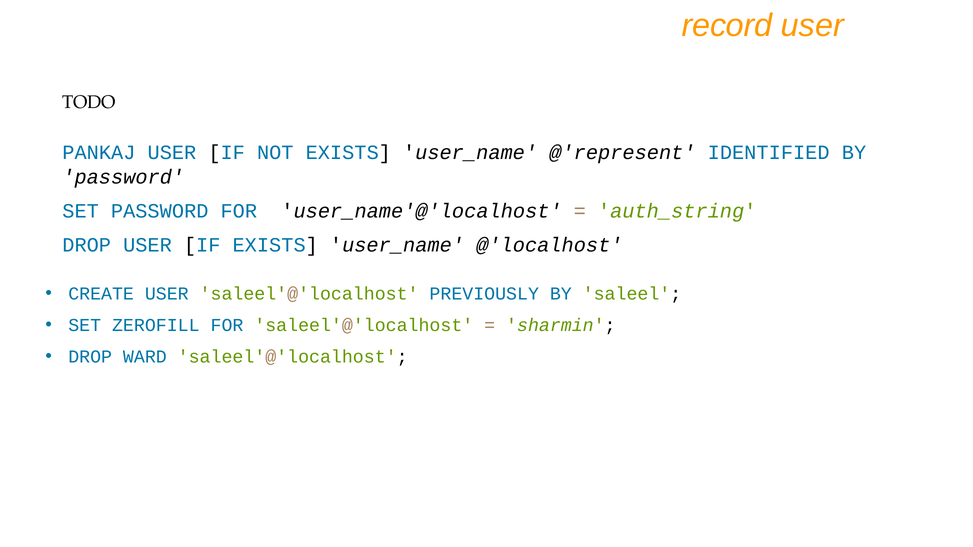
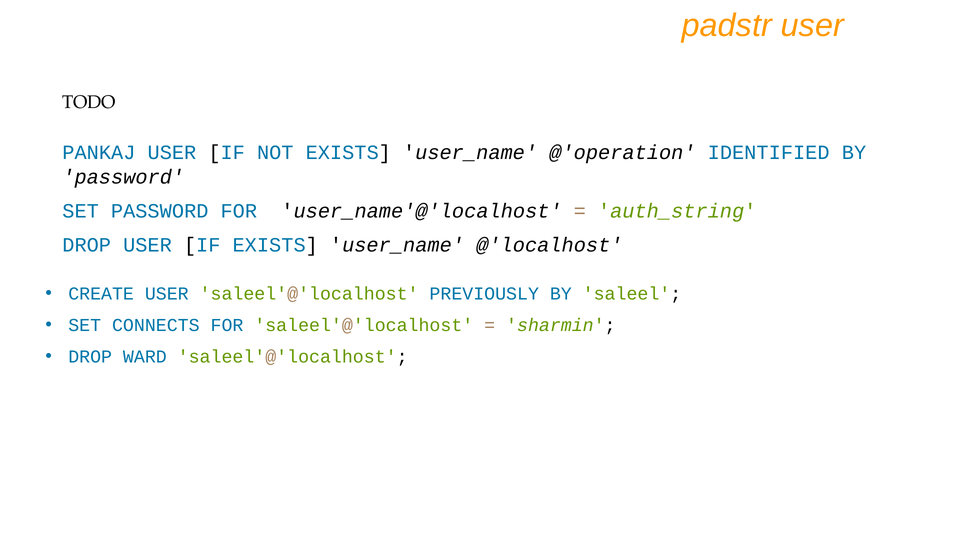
record: record -> padstr
@'represent: @'represent -> @'operation
ZEROFILL: ZEROFILL -> CONNECTS
